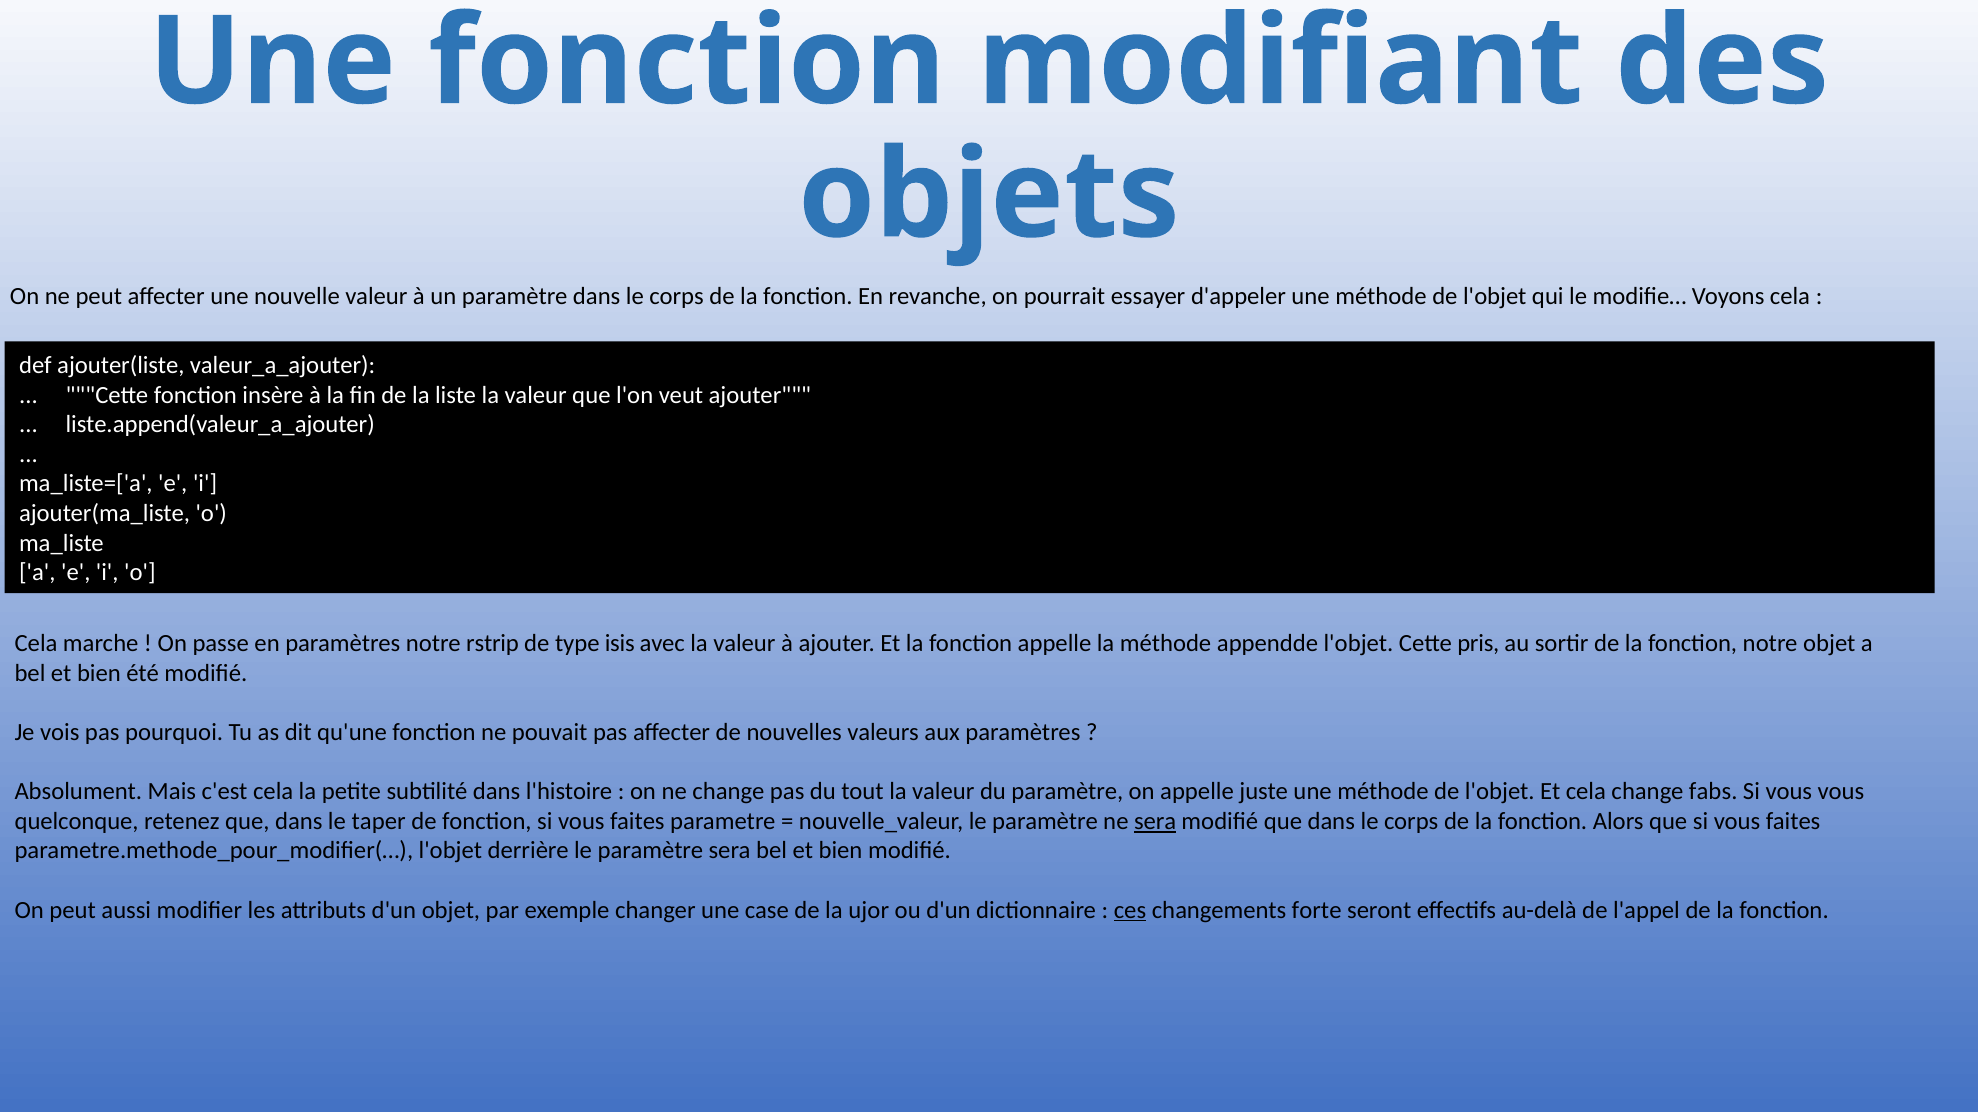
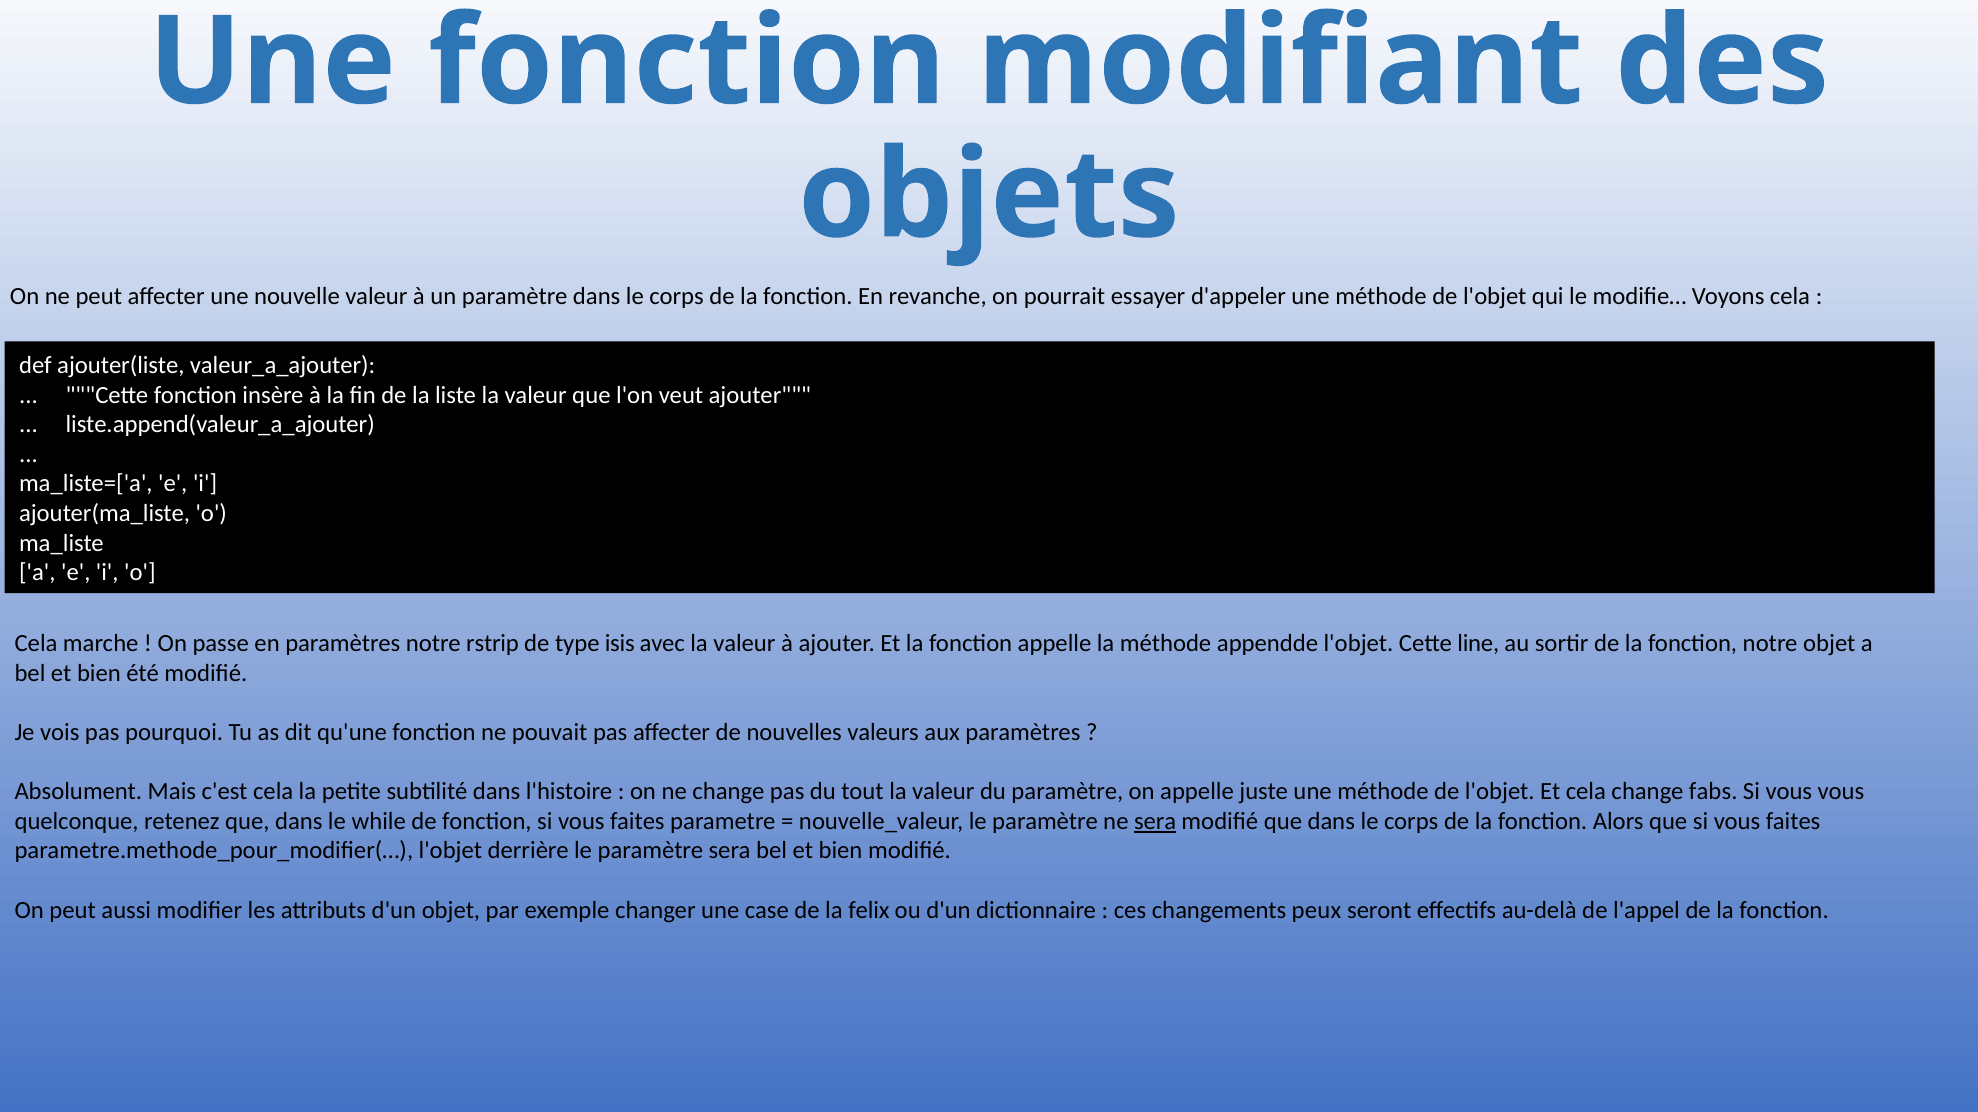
pris: pris -> line
taper: taper -> while
ujor: ujor -> felix
ces underline: present -> none
forte: forte -> peux
